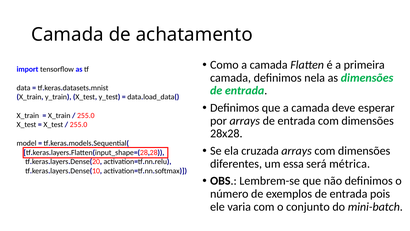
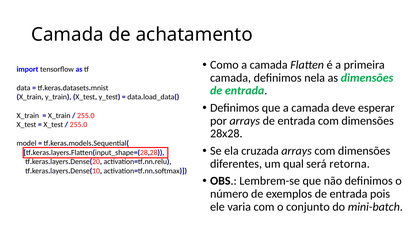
essa: essa -> qual
métrica: métrica -> retorna
